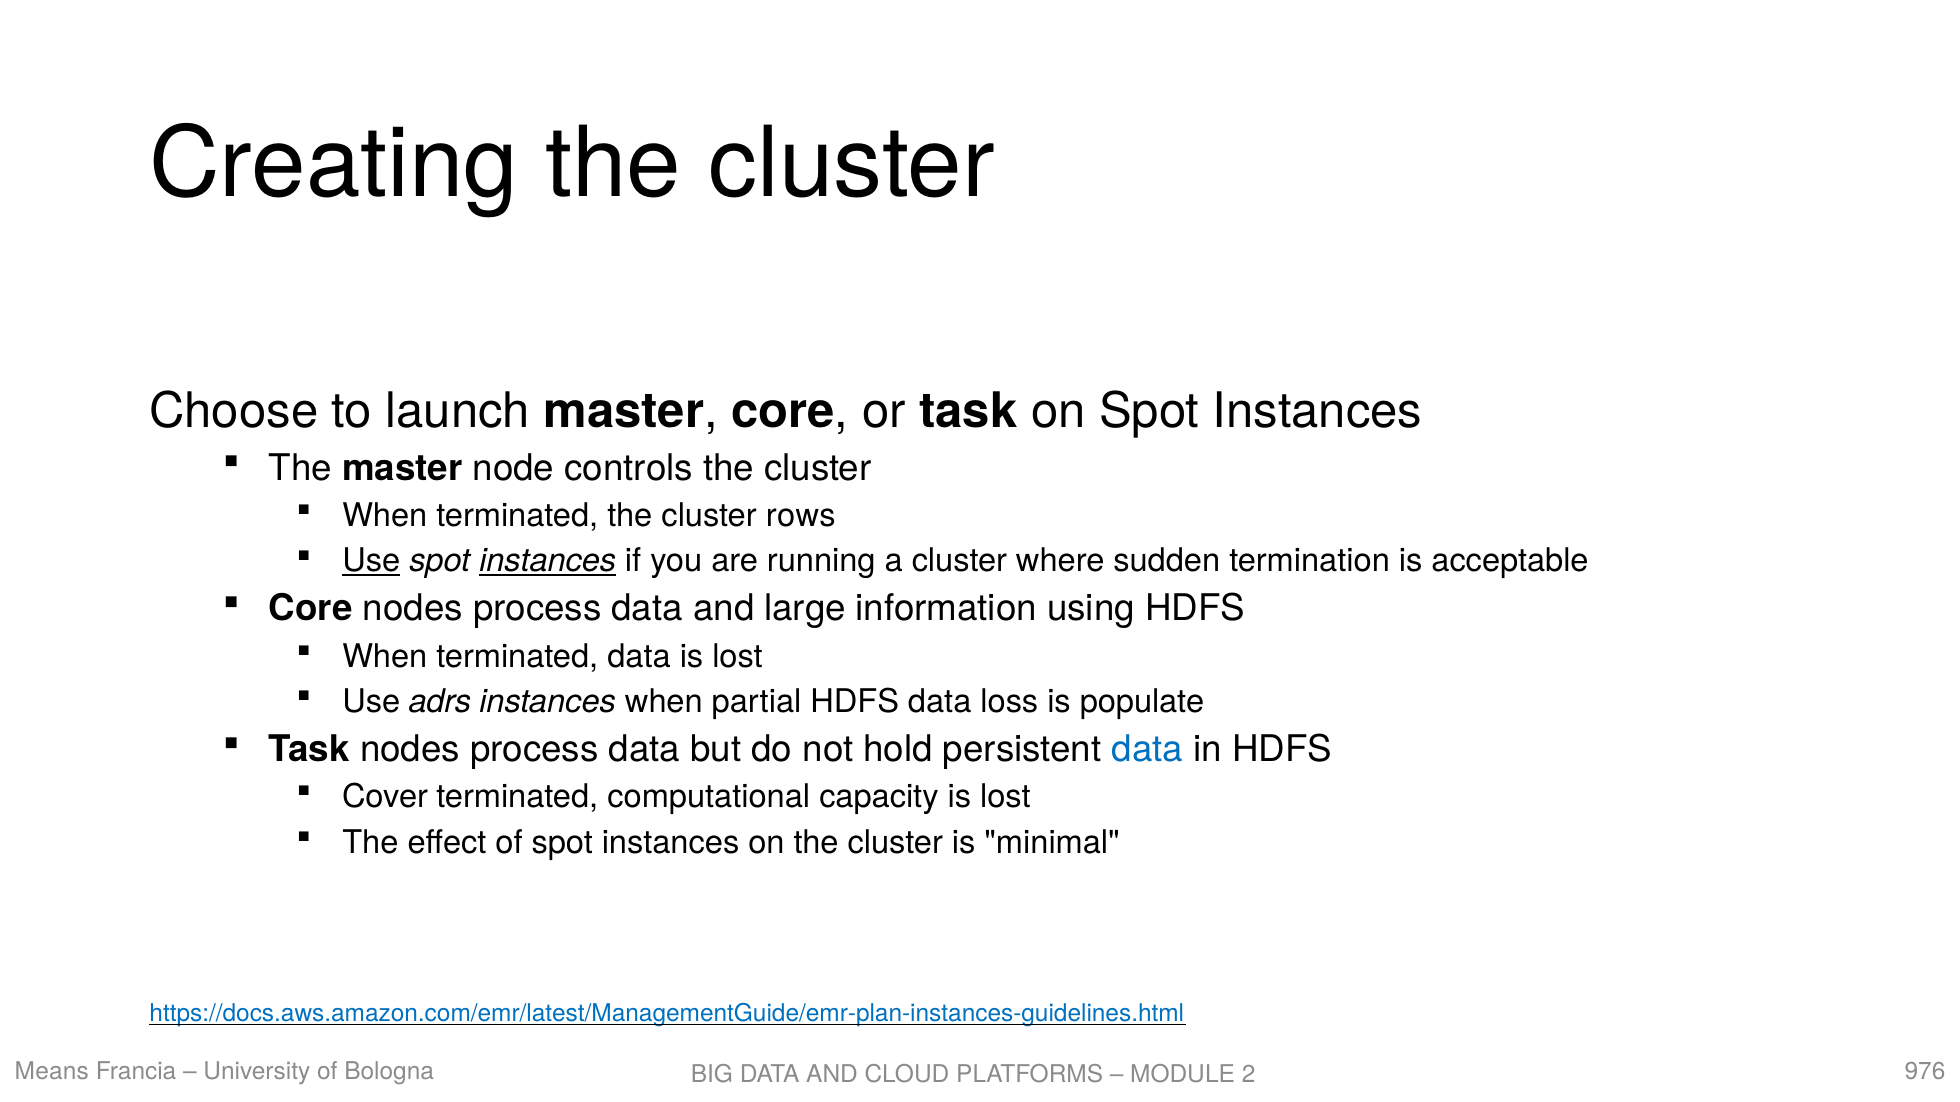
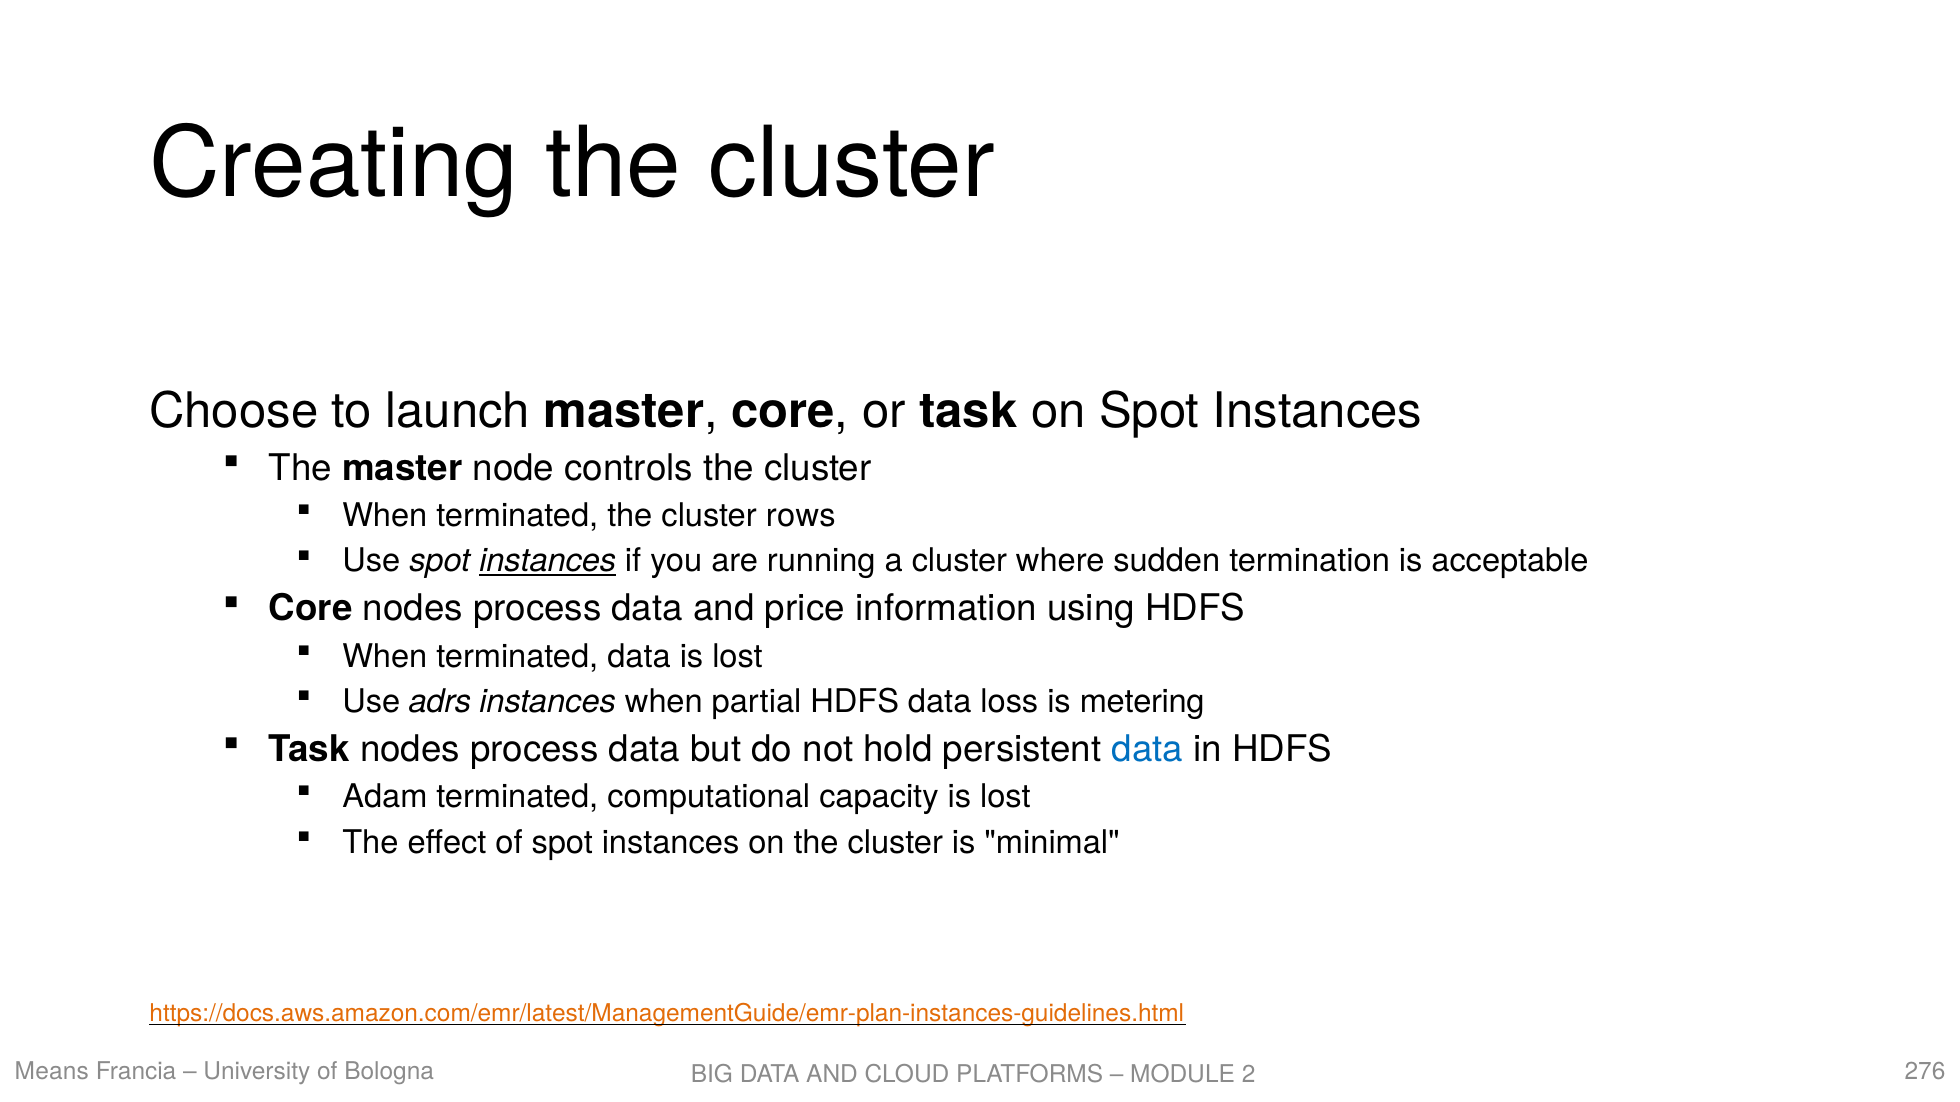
Use at (371, 561) underline: present -> none
large: large -> price
populate: populate -> metering
Cover: Cover -> Adam
https://docs.aws.amazon.com/emr/latest/ManagementGuide/emr-plan-instances-guidelines.html colour: blue -> orange
976: 976 -> 276
